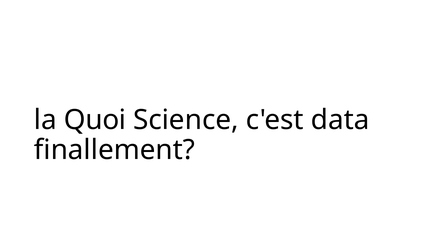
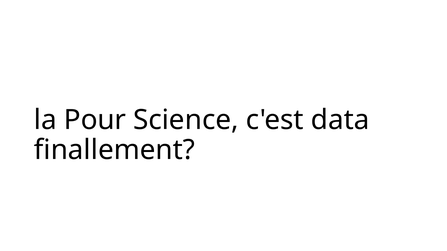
Quoi: Quoi -> Pour
